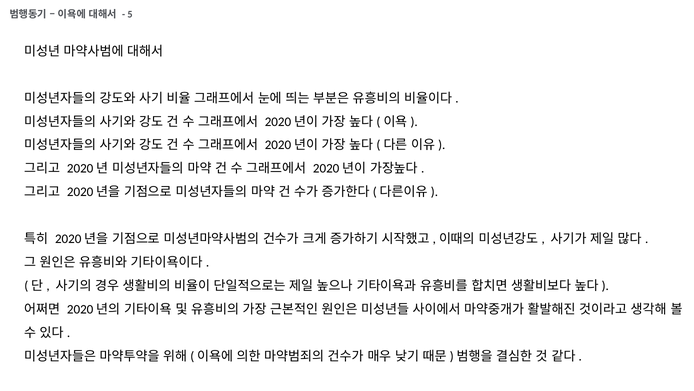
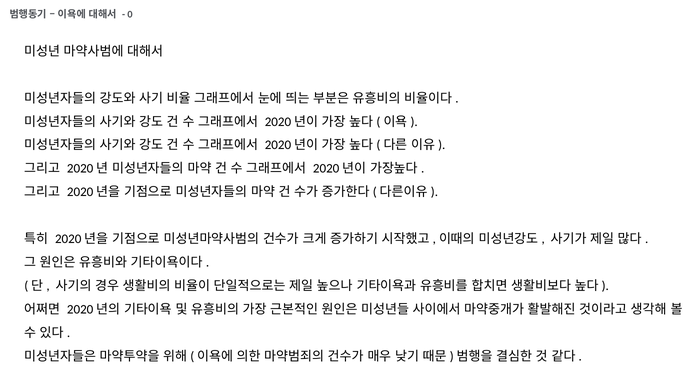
5: 5 -> 0
